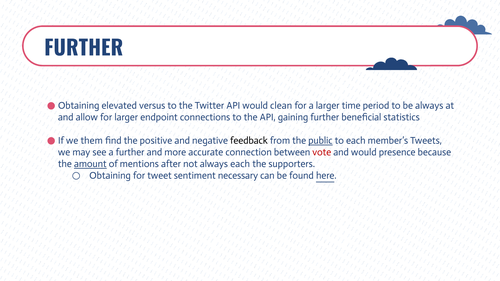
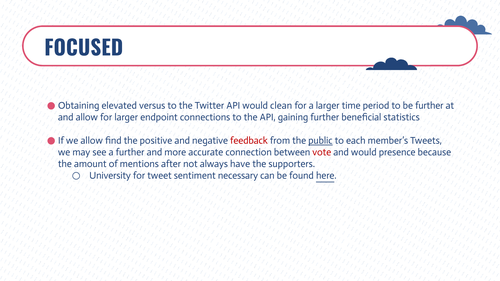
FURTHER at (84, 49): FURTHER -> FOCUSED
be always: always -> further
we them: them -> allow
feedback colour: black -> red
amount underline: present -> none
always each: each -> have
Obtaining at (110, 176): Obtaining -> University
